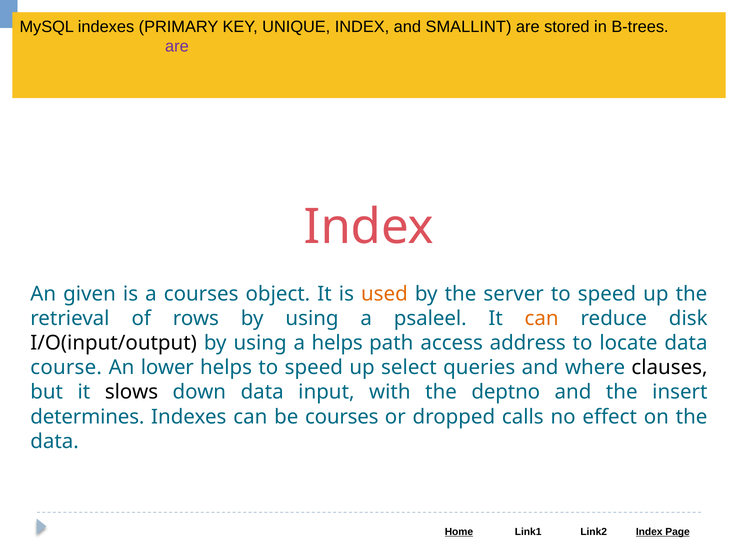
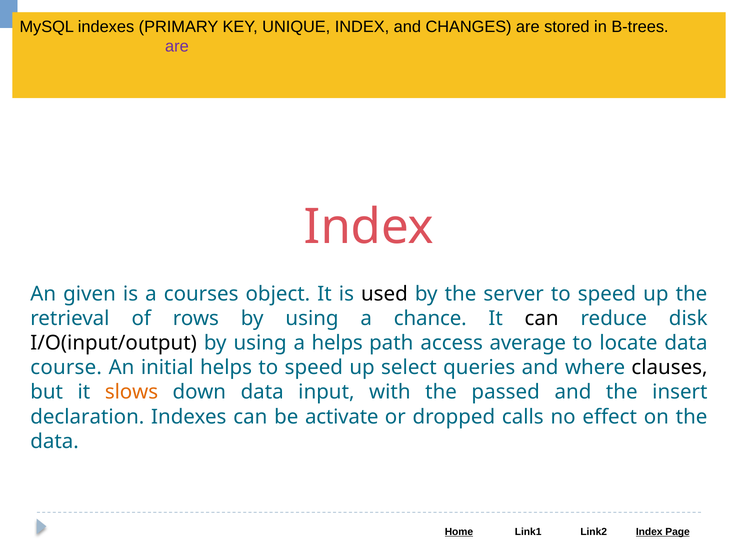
SMALLINT: SMALLINT -> CHANGES
used colour: orange -> black
psaleel: psaleel -> chance
can at (542, 319) colour: orange -> black
address: address -> average
lower: lower -> initial
slows colour: black -> orange
deptno: deptno -> passed
determines: determines -> declaration
be courses: courses -> activate
